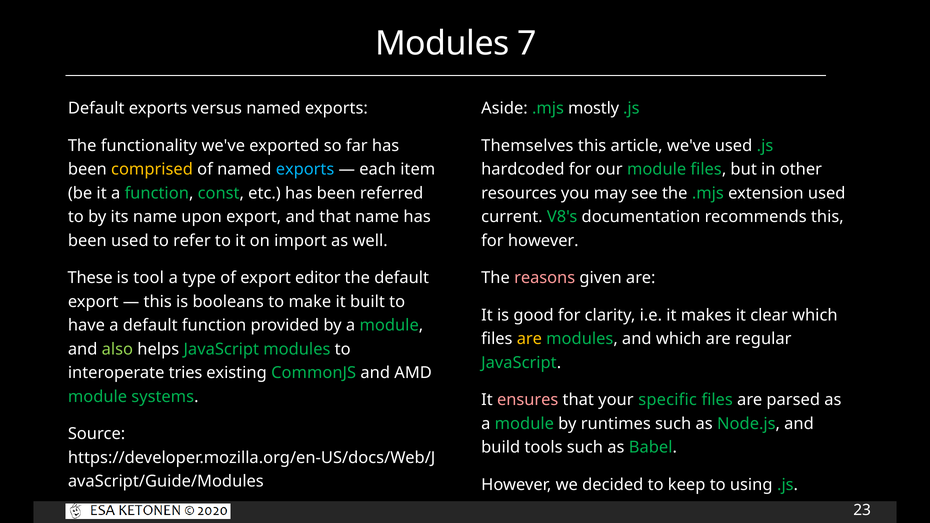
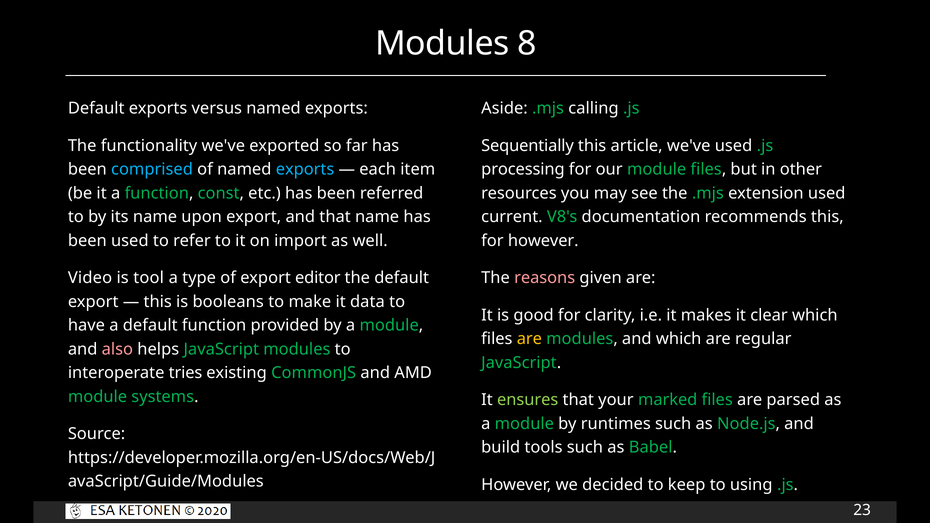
7: 7 -> 8
mostly: mostly -> calling
Themselves: Themselves -> Sequentially
comprised colour: yellow -> light blue
hardcoded: hardcoded -> processing
These: These -> Video
built: built -> data
also colour: light green -> pink
ensures colour: pink -> light green
specific: specific -> marked
